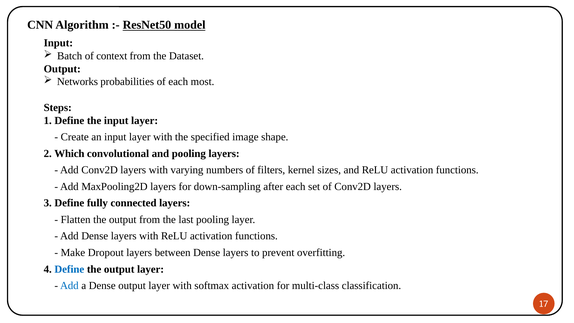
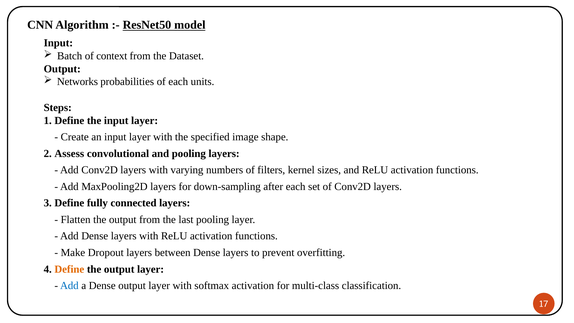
most: most -> units
Which: Which -> Assess
Define at (69, 269) colour: blue -> orange
